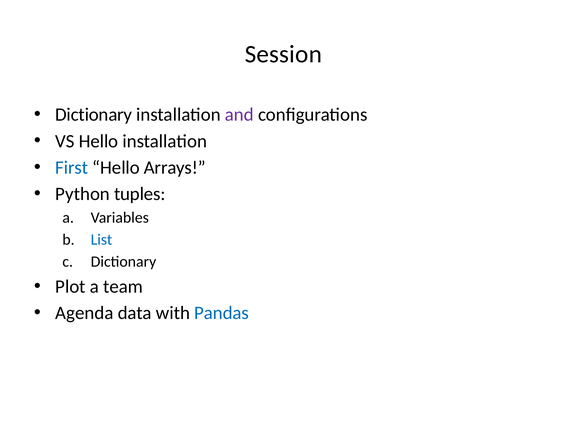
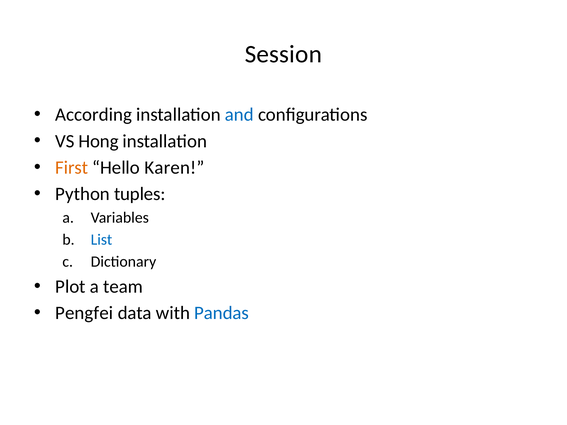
Dictionary at (94, 115): Dictionary -> According
and colour: purple -> blue
VS Hello: Hello -> Hong
First colour: blue -> orange
Arrays: Arrays -> Karen
Agenda: Agenda -> Pengfei
